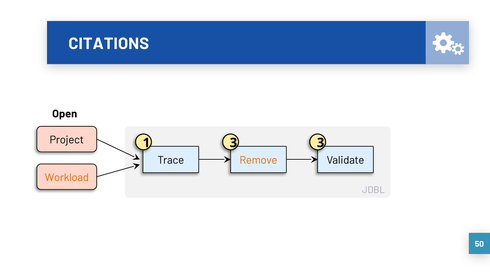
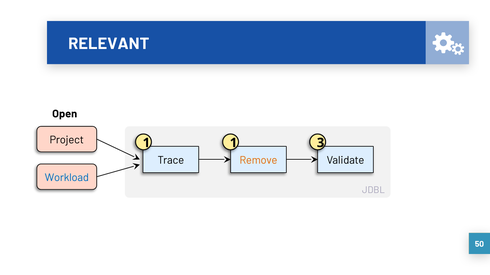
CITATIONS: CITATIONS -> RELEVANT
1 3: 3 -> 1
Workload colour: orange -> blue
